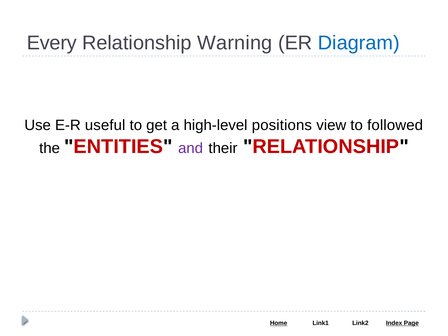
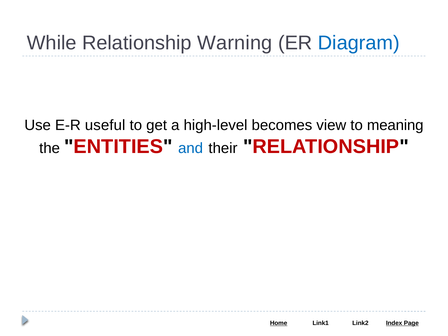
Every: Every -> While
positions: positions -> becomes
followed: followed -> meaning
and colour: purple -> blue
